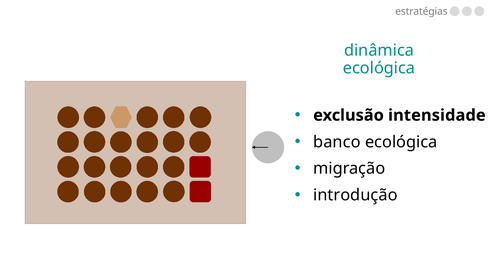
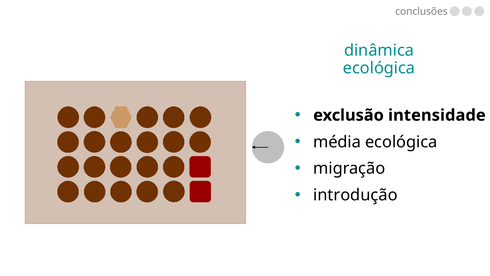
estratégias: estratégias -> conclusões
banco: banco -> média
